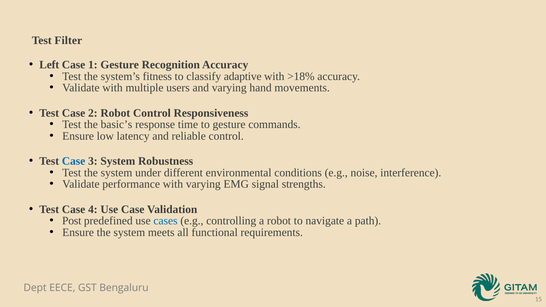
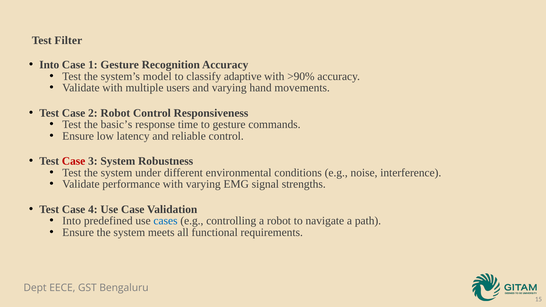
Left at (49, 65): Left -> Into
fitness: fitness -> model
>18%: >18% -> >90%
Case at (74, 161) colour: blue -> red
Post at (72, 221): Post -> Into
